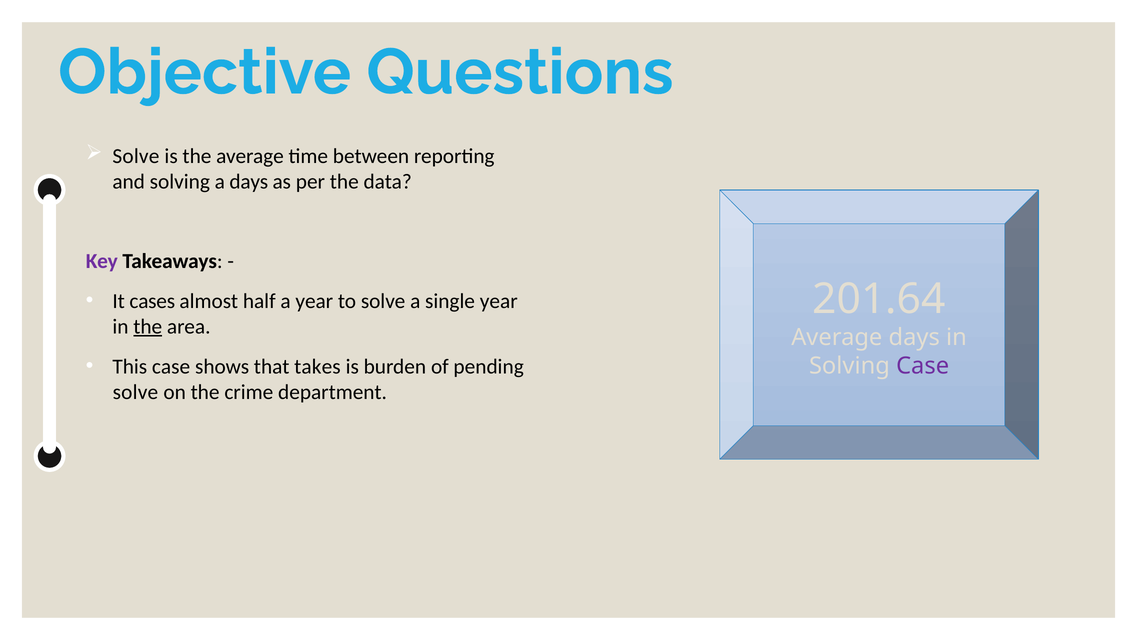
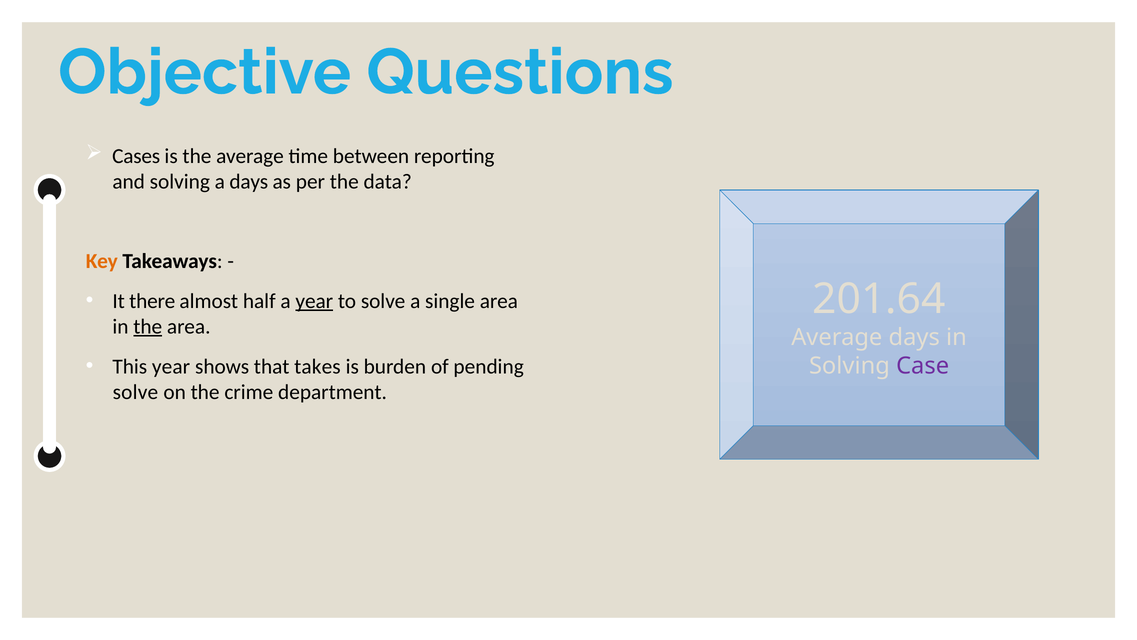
Solve at (136, 156): Solve -> Cases
Key colour: purple -> orange
cases: cases -> there
year at (314, 301) underline: none -> present
single year: year -> area
This case: case -> year
